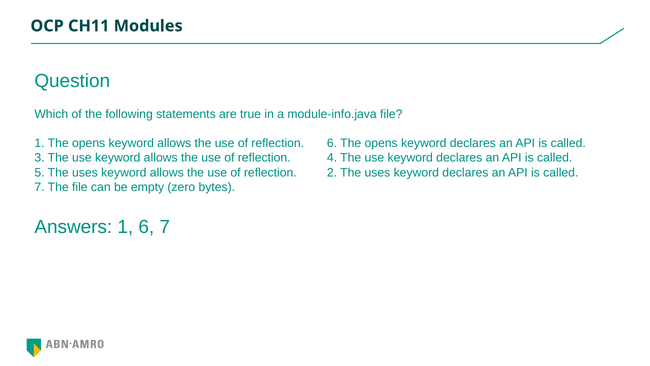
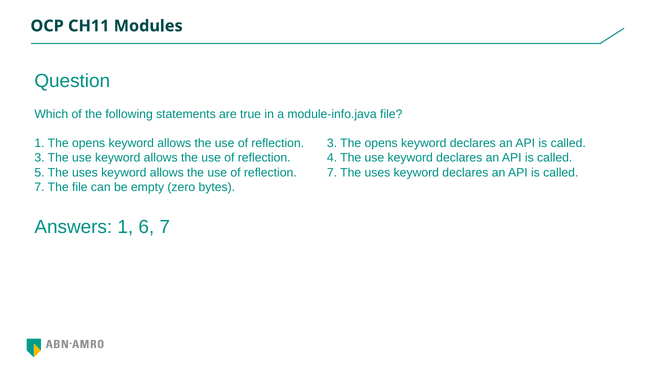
reflection 6: 6 -> 3
reflection 2: 2 -> 7
